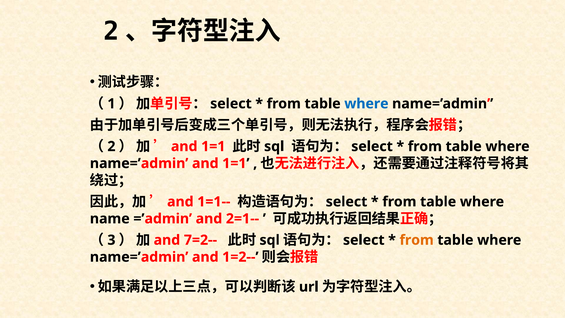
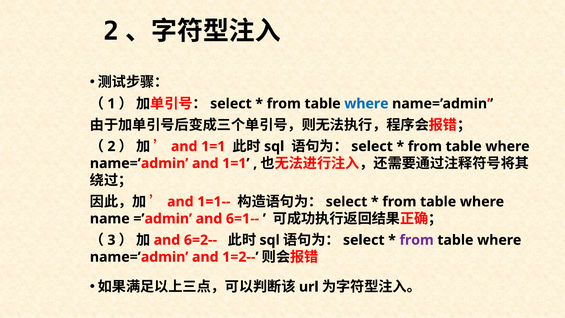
2=1--: 2=1-- -> 6=1--
7=2--: 7=2-- -> 6=2--
from at (417, 240) colour: orange -> purple
